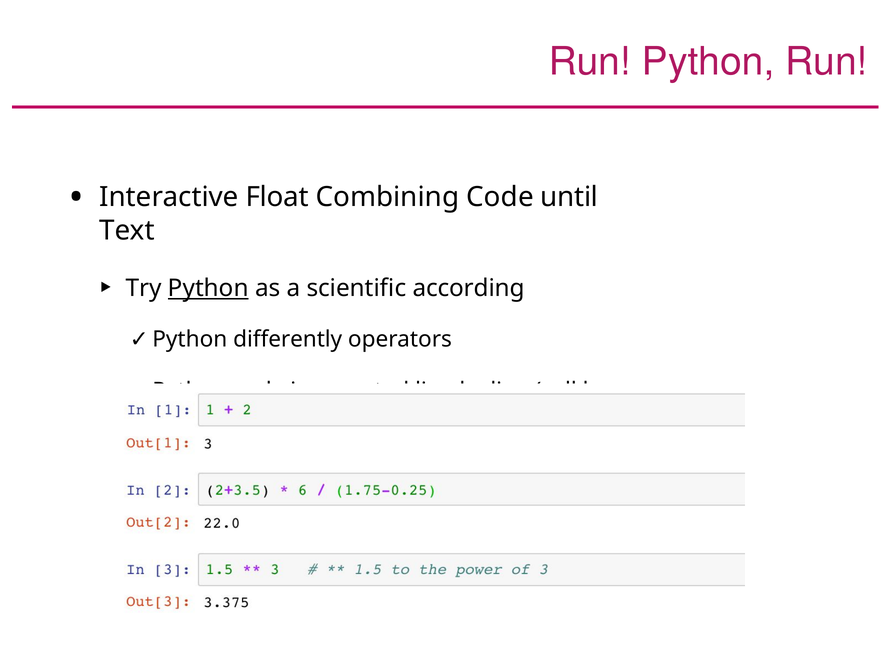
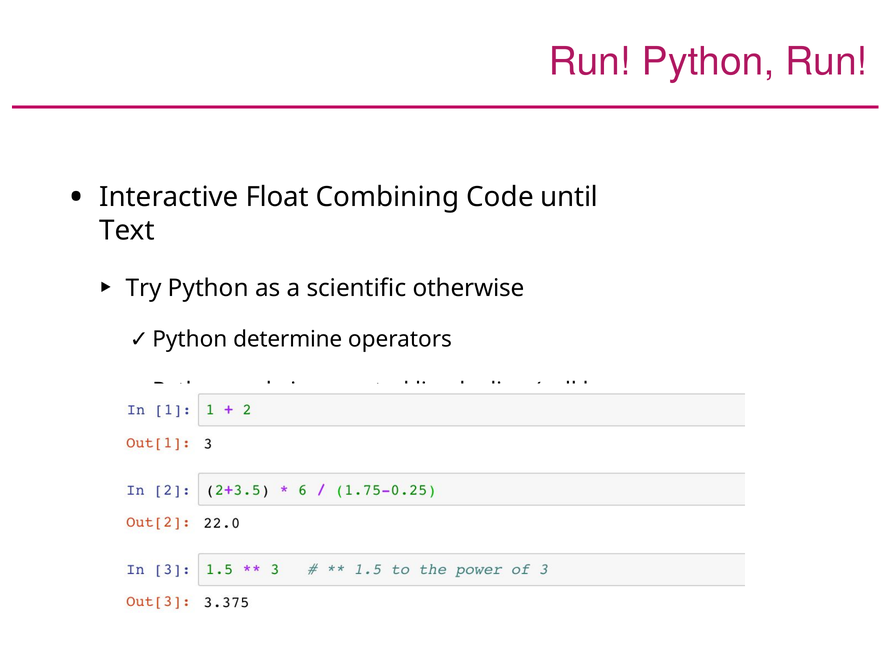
Python at (208, 288) underline: present -> none
according: according -> otherwise
diﬀerently: diﬀerently -> determine
